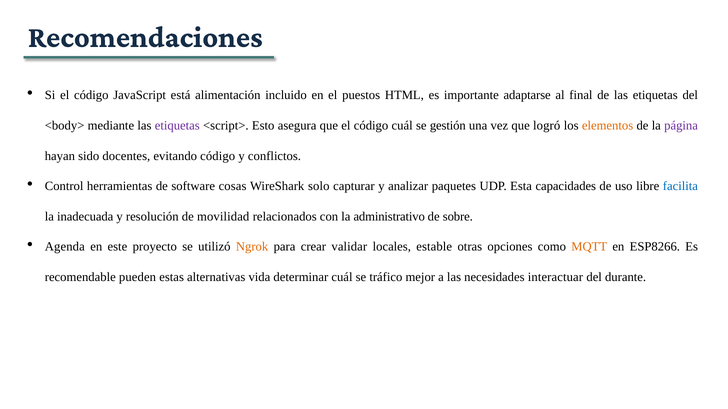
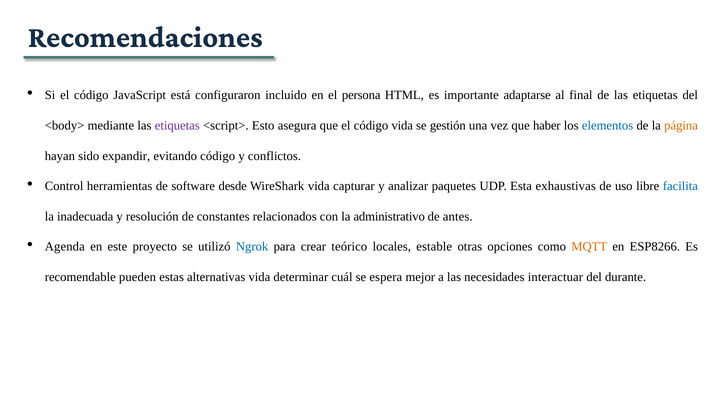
alimentación: alimentación -> configuraron
puestos: puestos -> persona
código cuál: cuál -> vida
logró: logró -> haber
elementos colour: orange -> blue
página colour: purple -> orange
docentes: docentes -> expandir
cosas: cosas -> desde
WireShark solo: solo -> vida
capacidades: capacidades -> exhaustivas
movilidad: movilidad -> constantes
sobre: sobre -> antes
Ngrok colour: orange -> blue
validar: validar -> teórico
tráfico: tráfico -> espera
